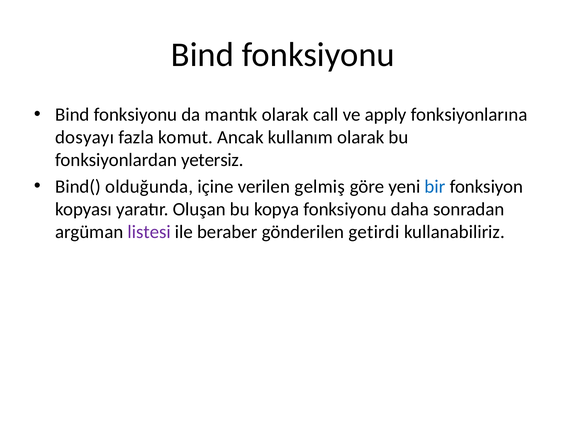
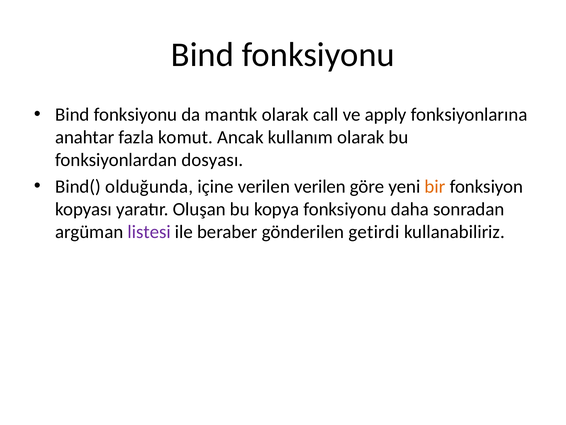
dosyayı: dosyayı -> anahtar
yetersiz: yetersiz -> dosyası
verilen gelmiş: gelmiş -> verilen
bir colour: blue -> orange
